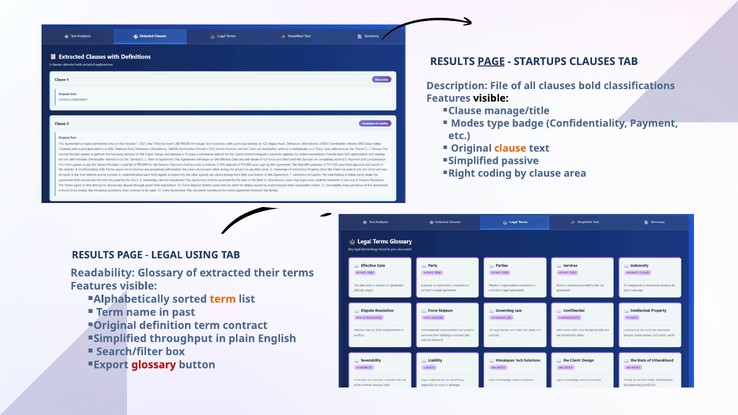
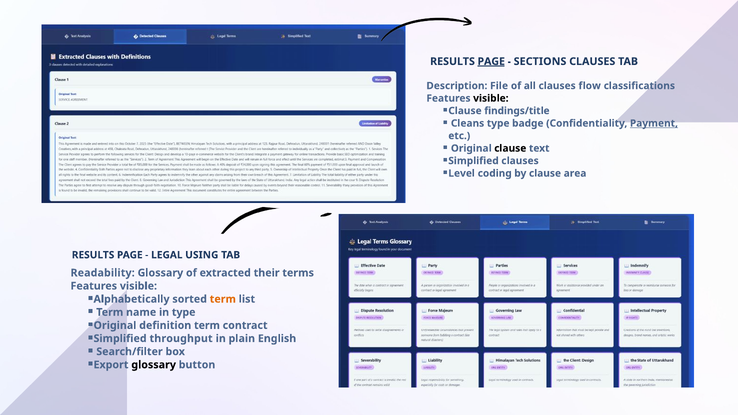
STARTUPS: STARTUPS -> SECTIONS
bold: bold -> flow
manage/title: manage/title -> findings/title
Modes: Modes -> Cleans
Payment underline: none -> present
clause at (510, 148) colour: orange -> black
Simplified passive: passive -> clauses
Right: Right -> Level
in past: past -> type
glossary at (154, 365) colour: red -> black
